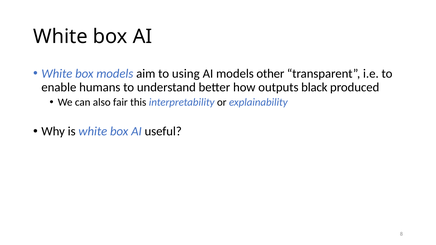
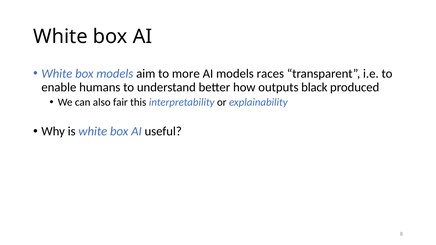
using: using -> more
other: other -> races
